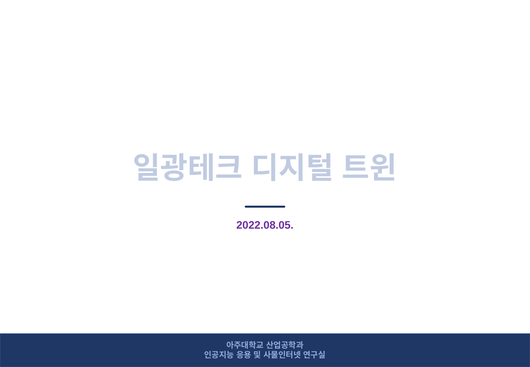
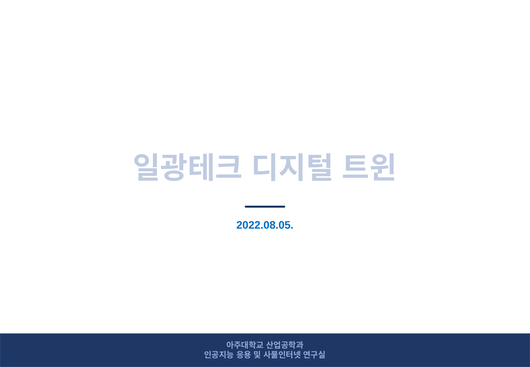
2022.08.05 colour: purple -> blue
